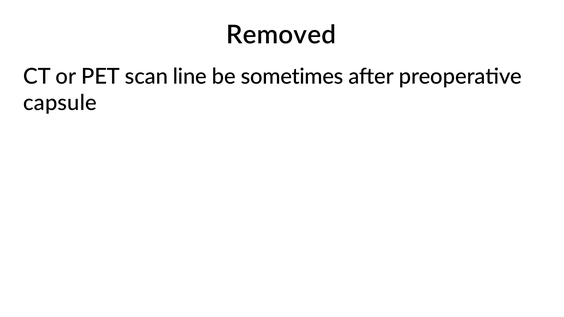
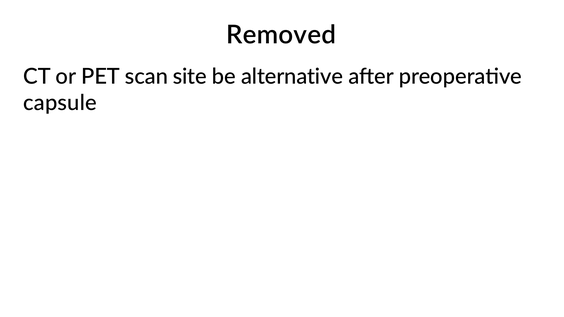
line: line -> site
sometimes: sometimes -> alternative
